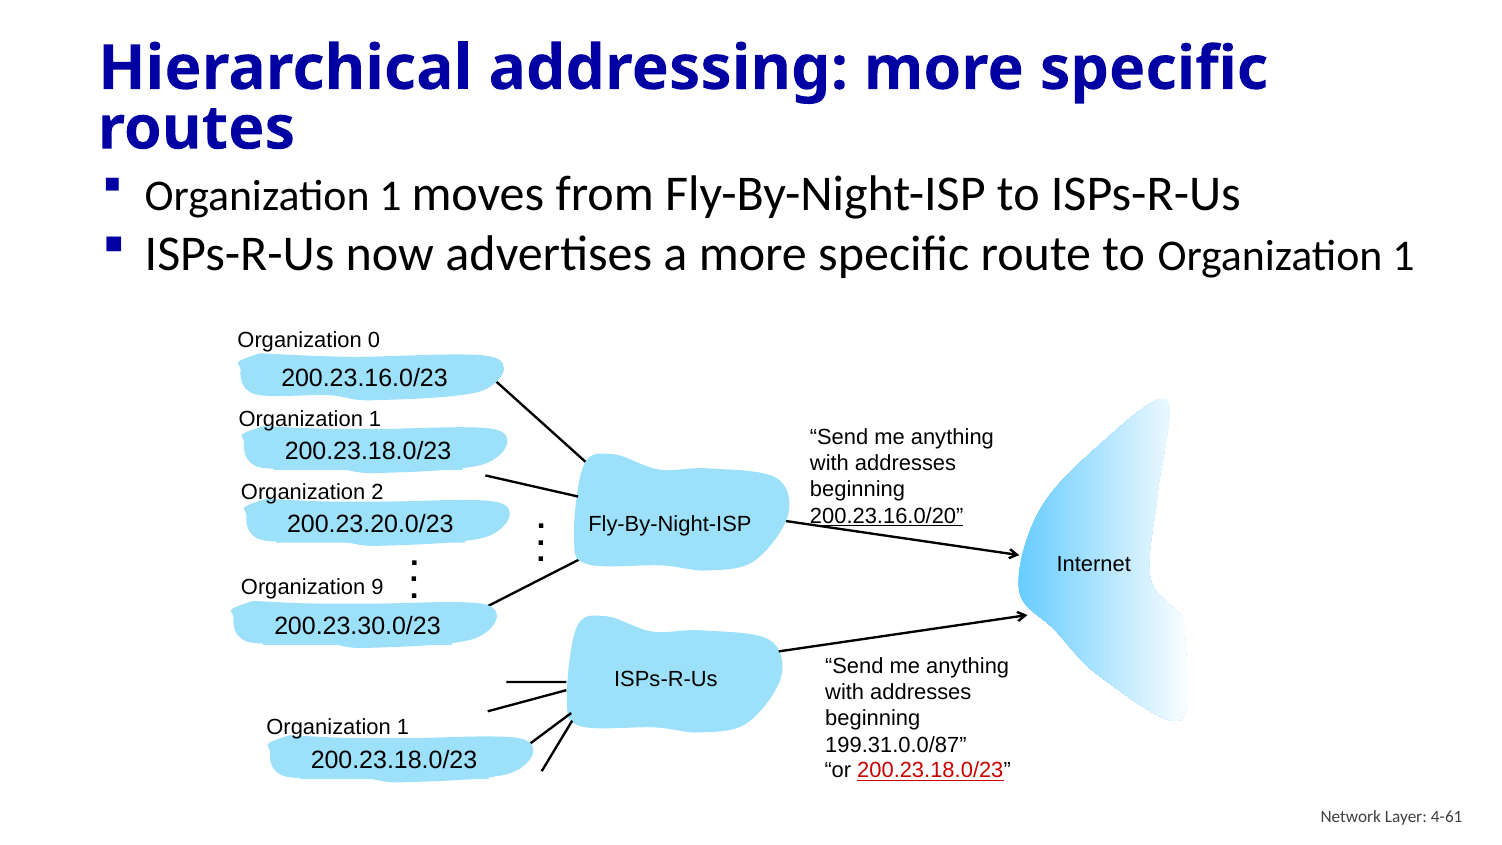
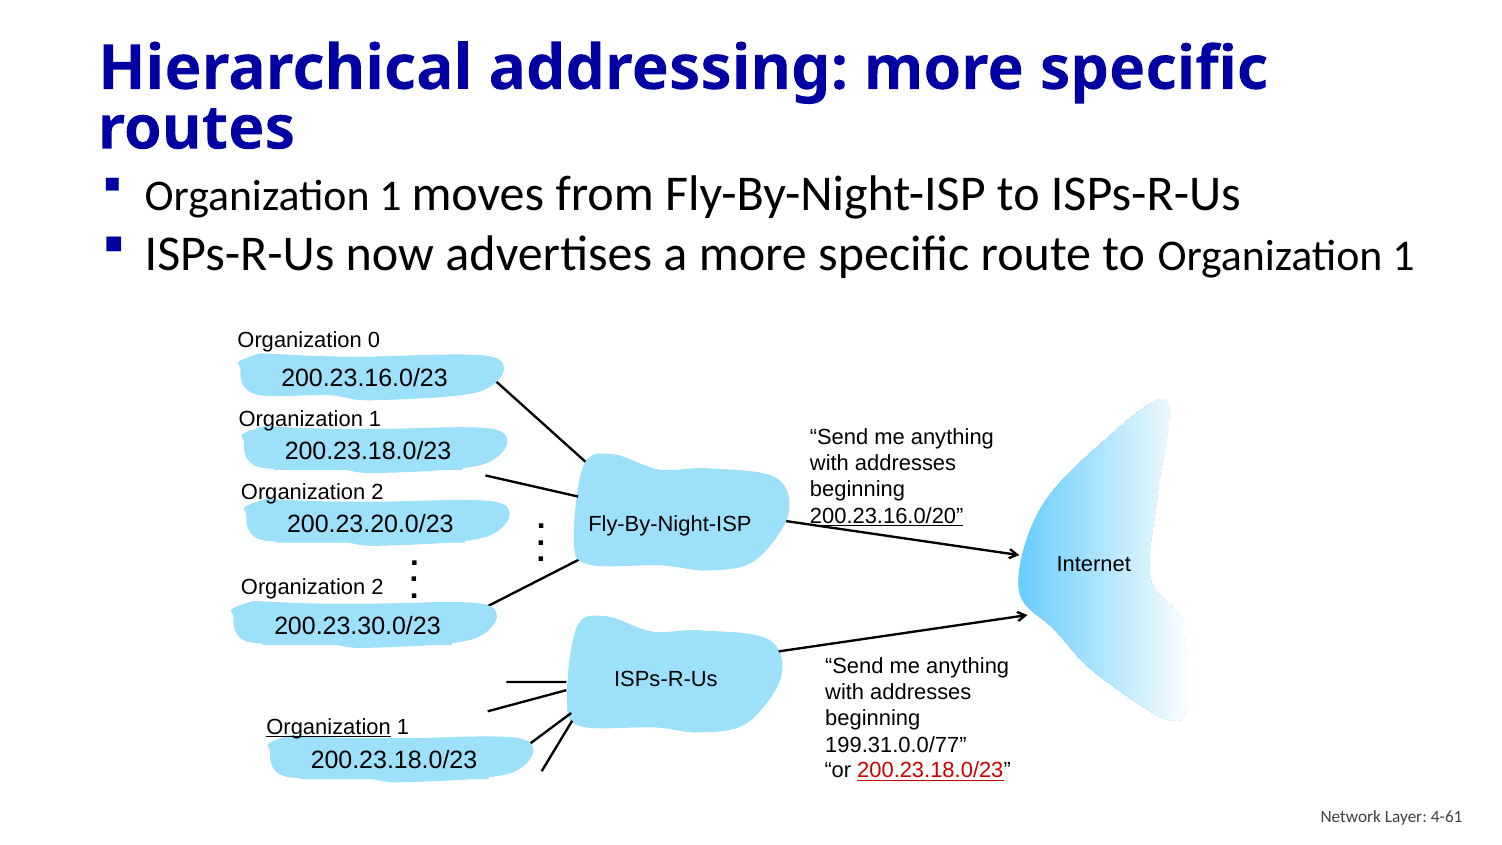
9 at (377, 587): 9 -> 2
Organization at (329, 727) underline: none -> present
199.31.0.0/87: 199.31.0.0/87 -> 199.31.0.0/77
